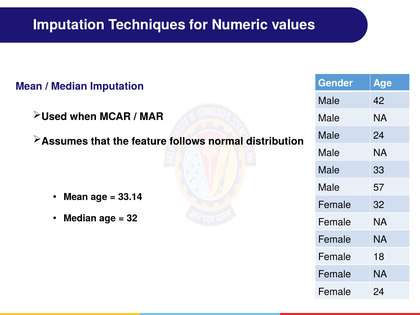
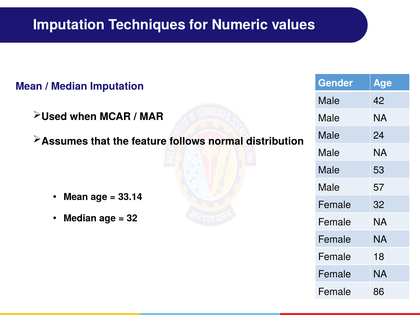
33: 33 -> 53
Female 24: 24 -> 86
